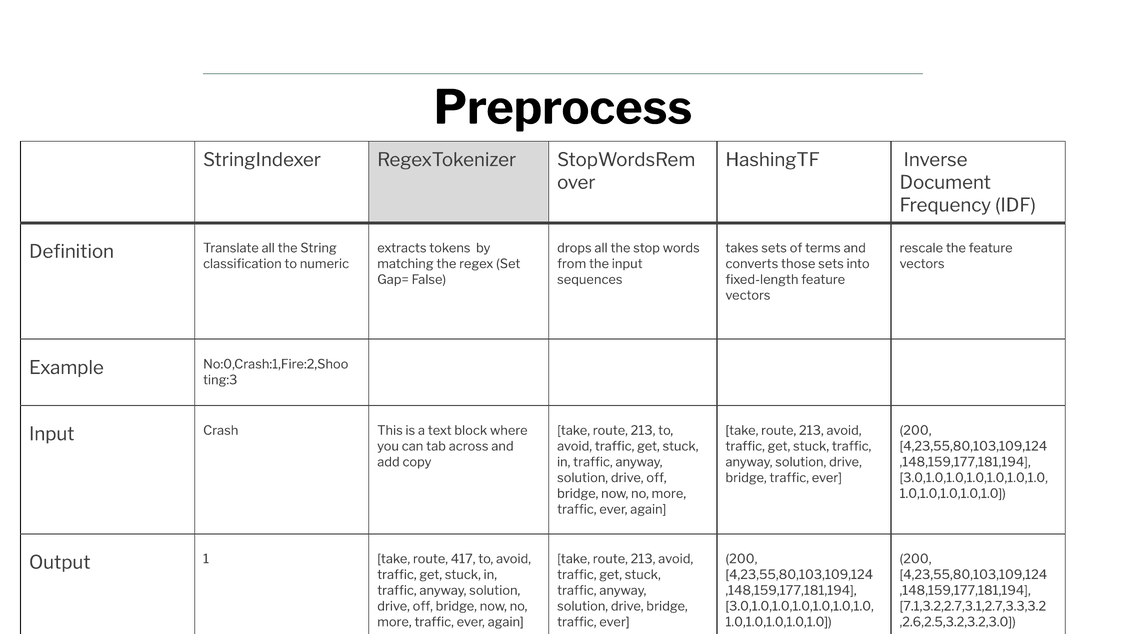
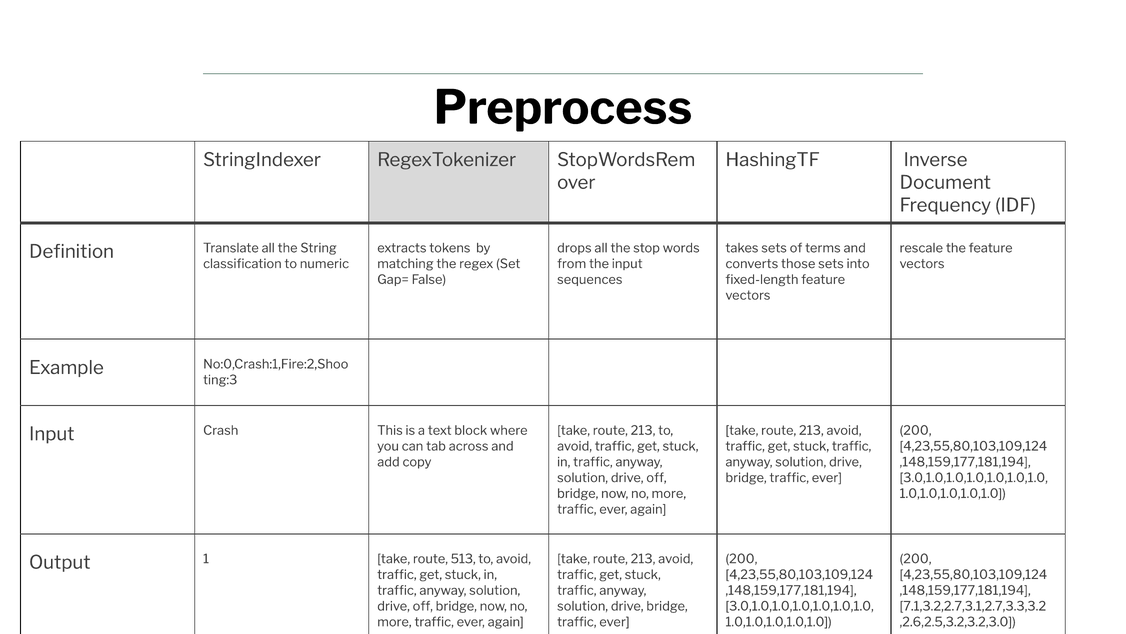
417: 417 -> 513
